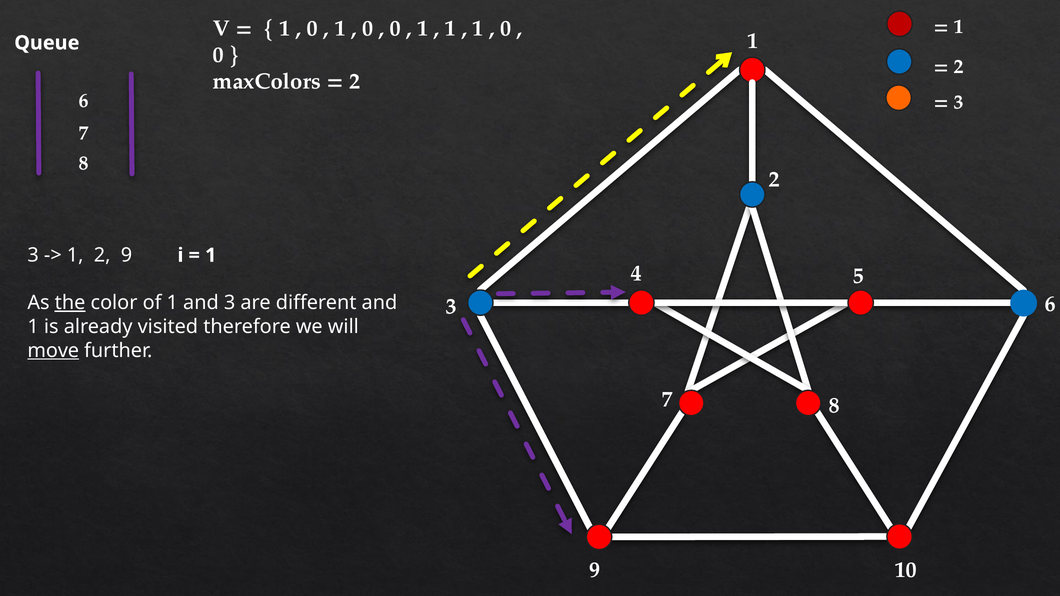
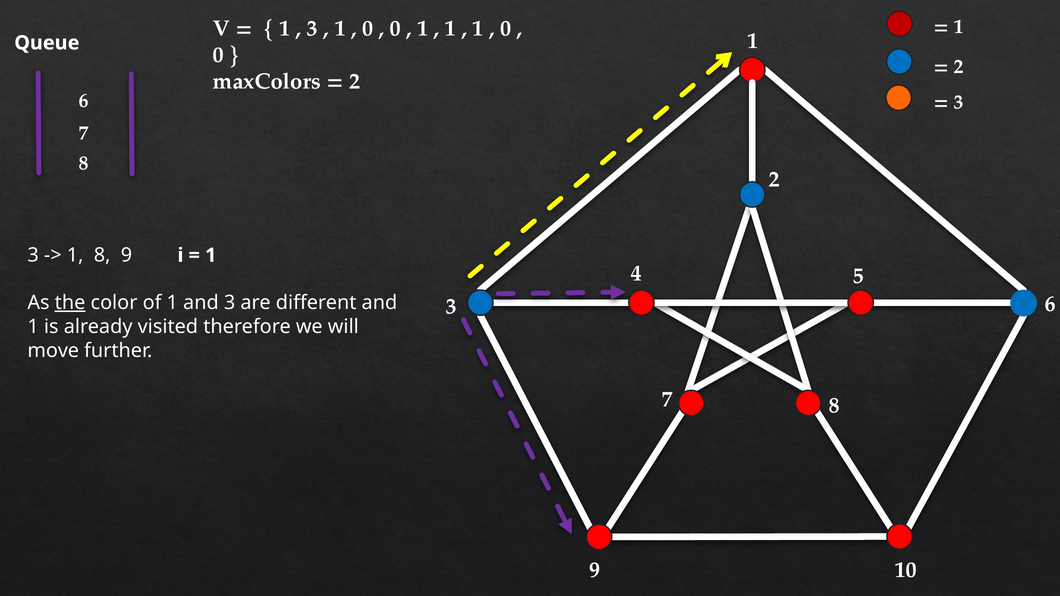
0 at (312, 29): 0 -> 3
1 2: 2 -> 8
move underline: present -> none
